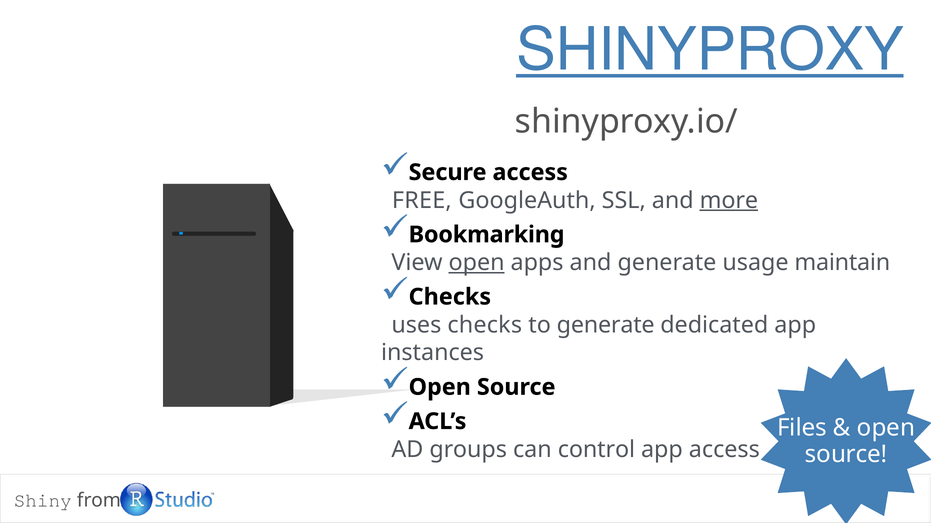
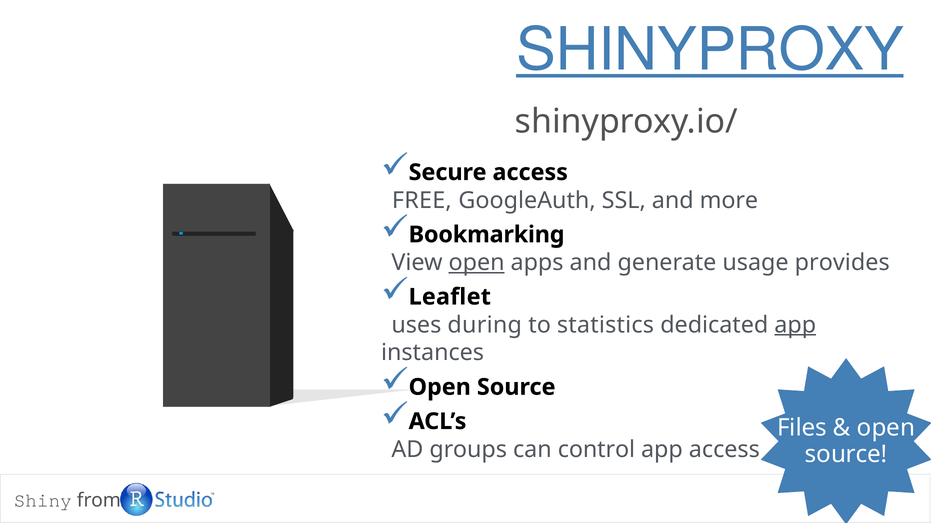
more underline: present -> none
maintain: maintain -> provides
Checks at (450, 297): Checks -> Leaflet
uses checks: checks -> during
to generate: generate -> statistics
app at (795, 325) underline: none -> present
